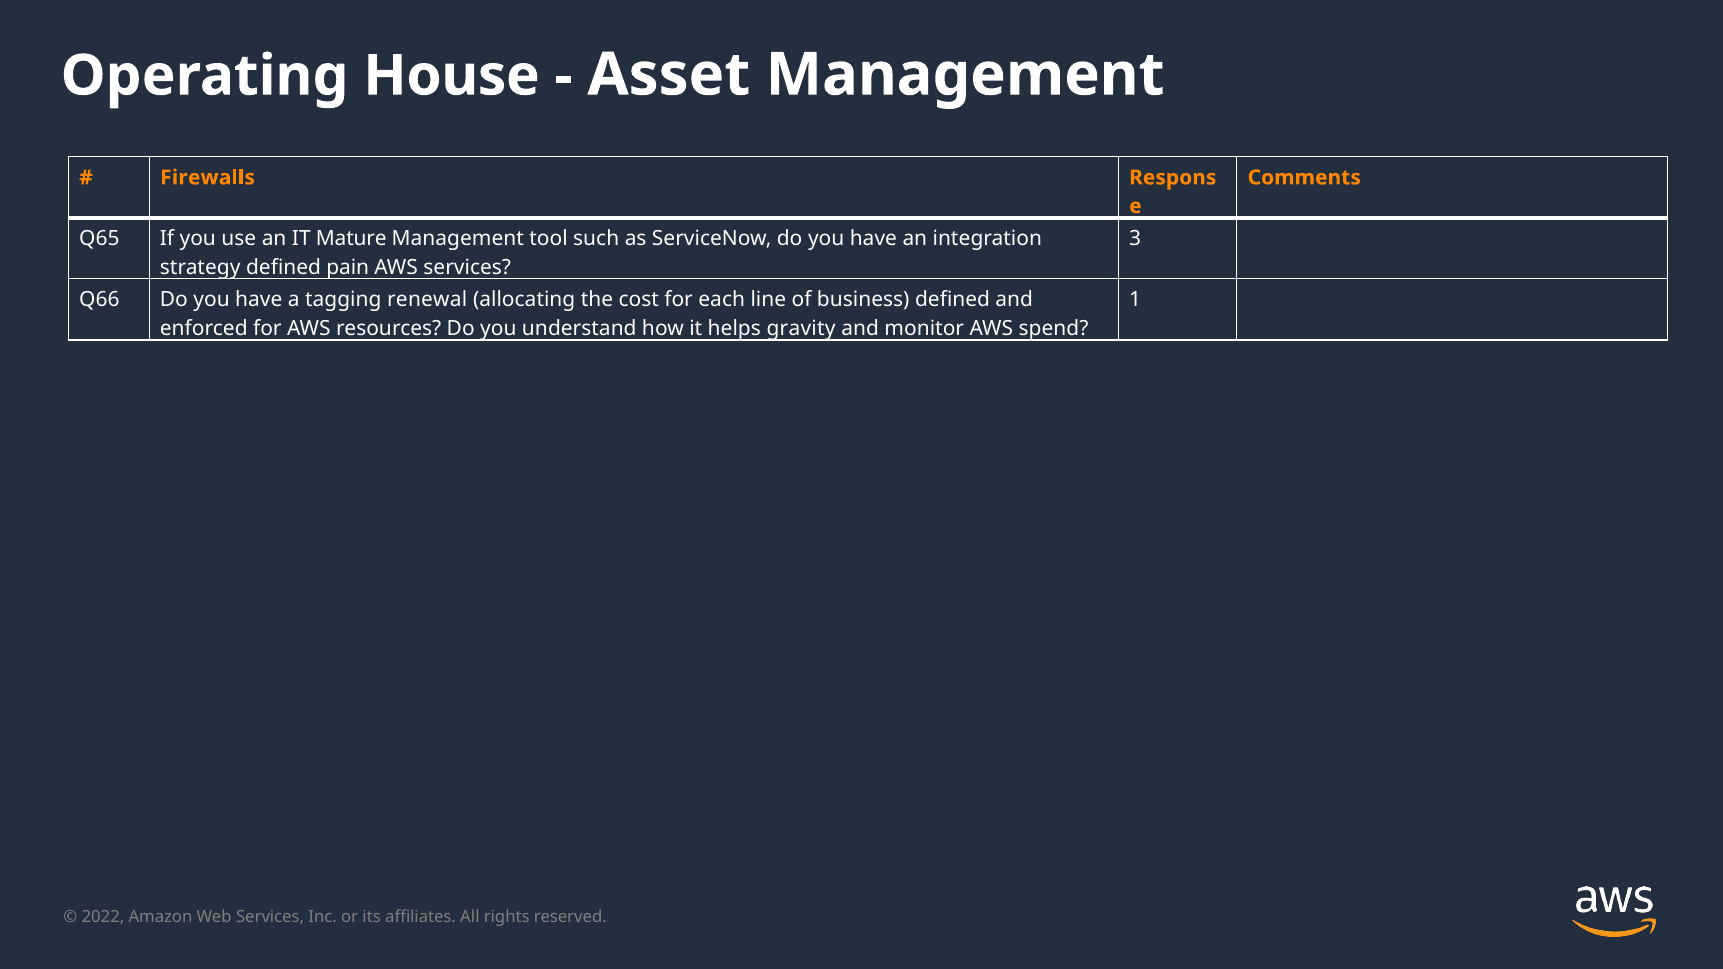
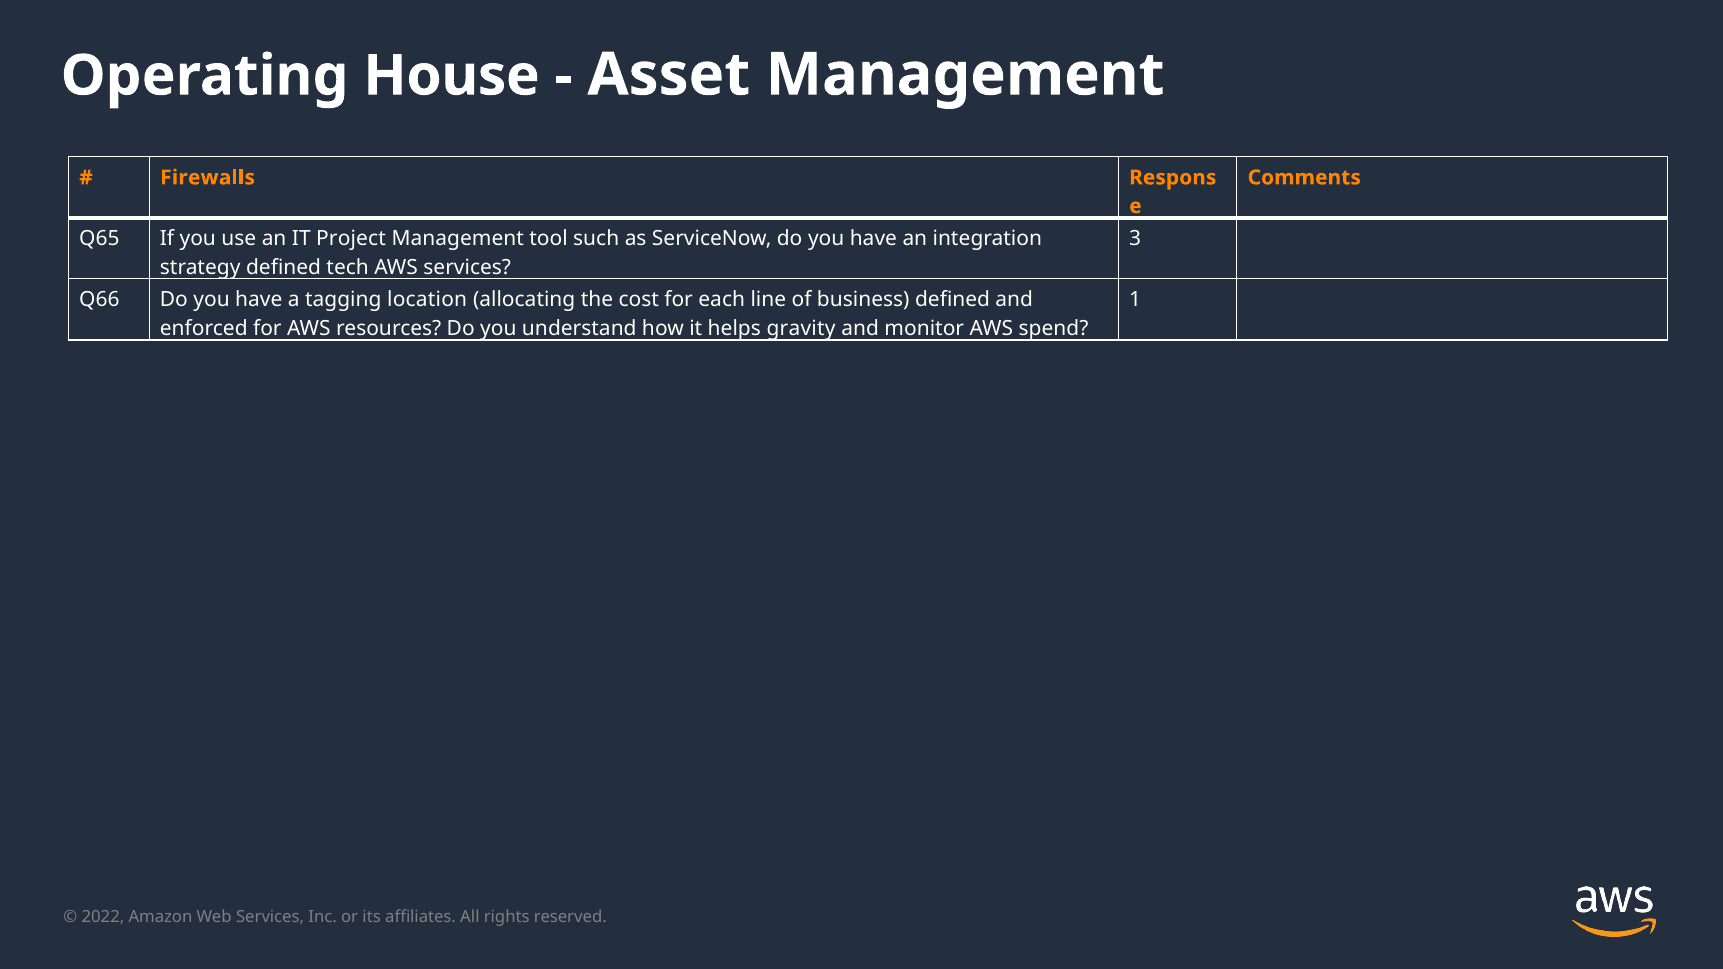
Mature: Mature -> Project
pain: pain -> tech
renewal: renewal -> location
